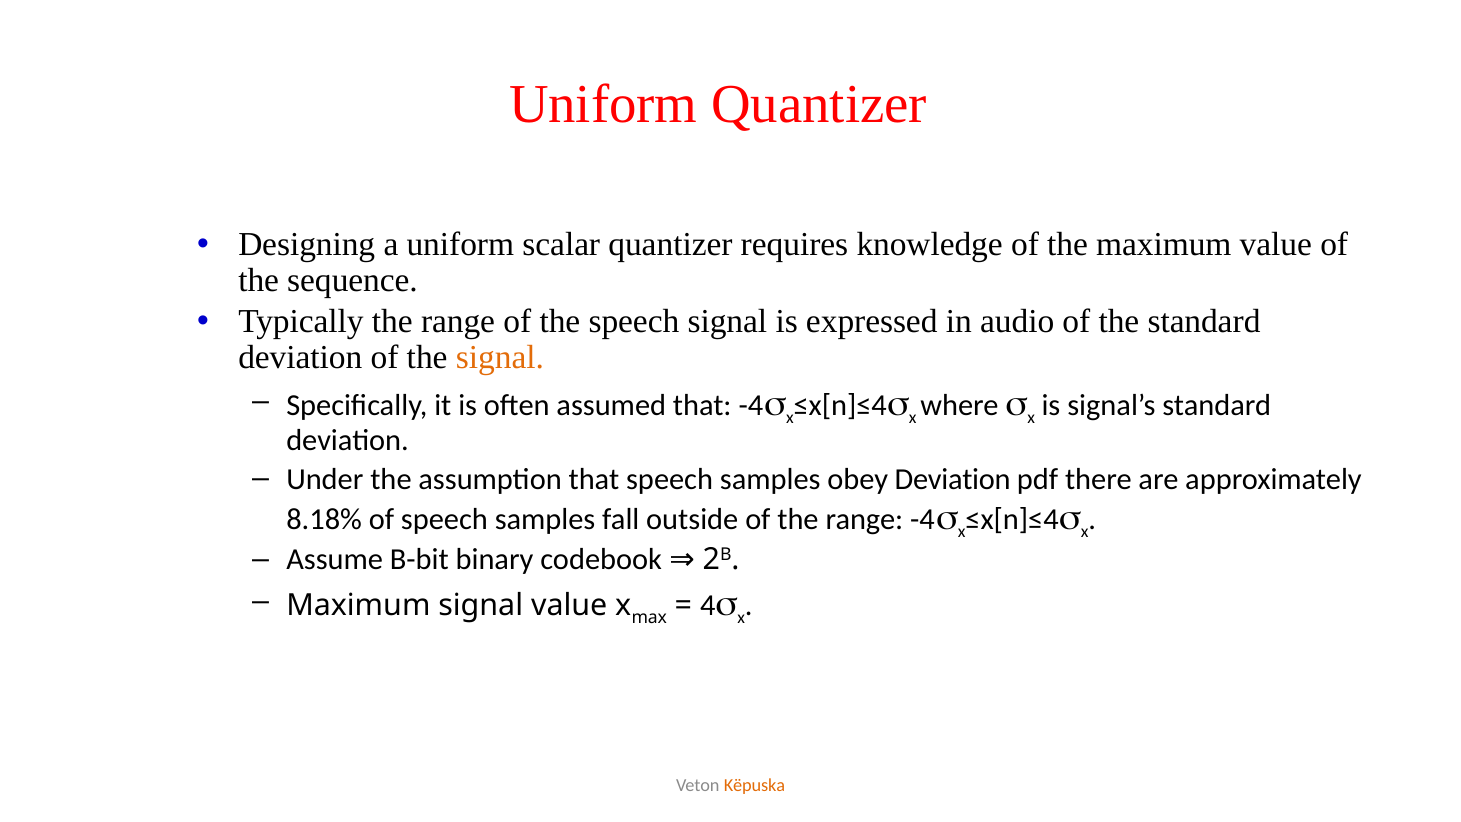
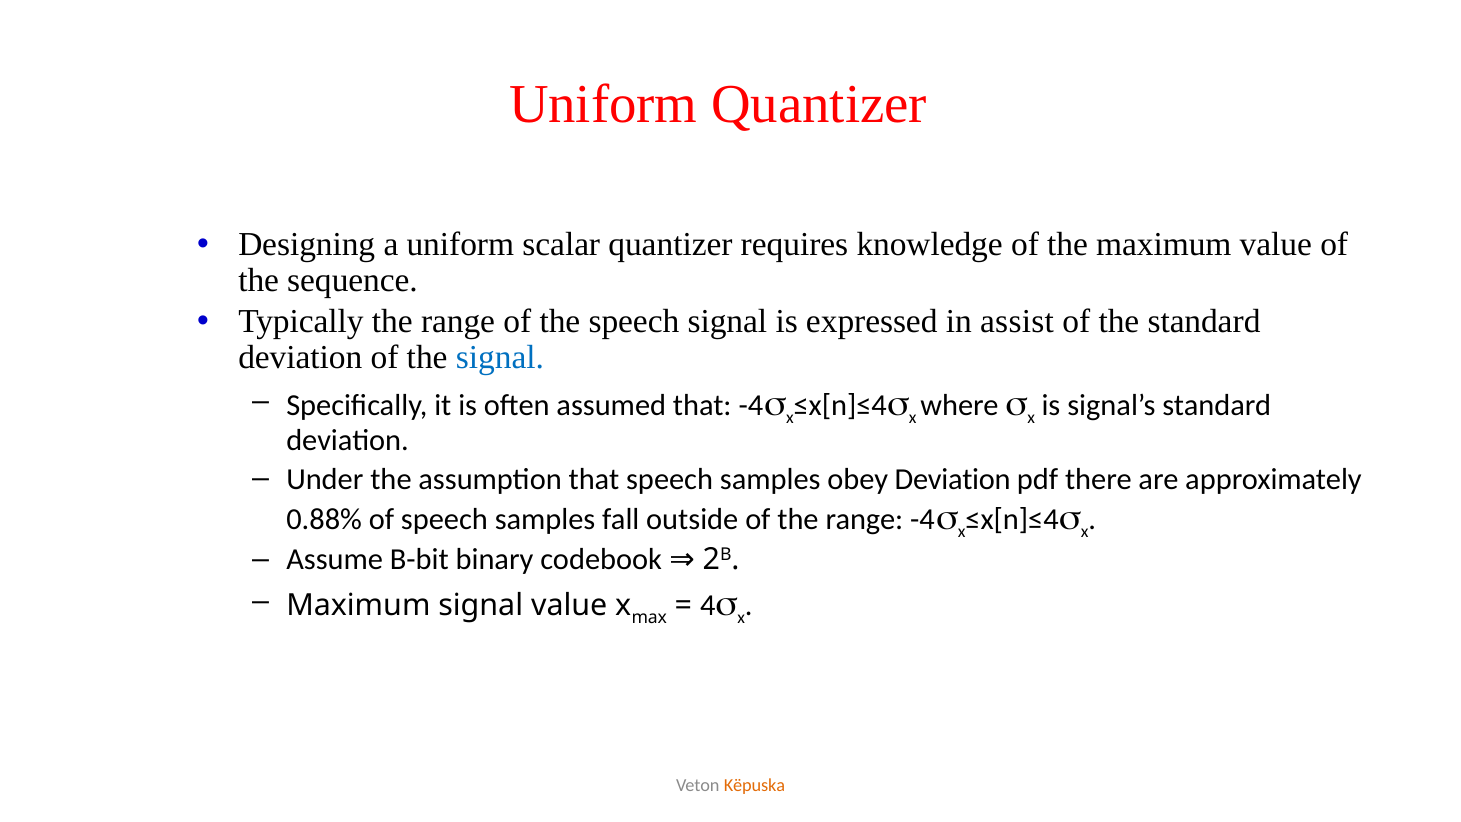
audio: audio -> assist
signal at (500, 358) colour: orange -> blue
8.18%: 8.18% -> 0.88%
